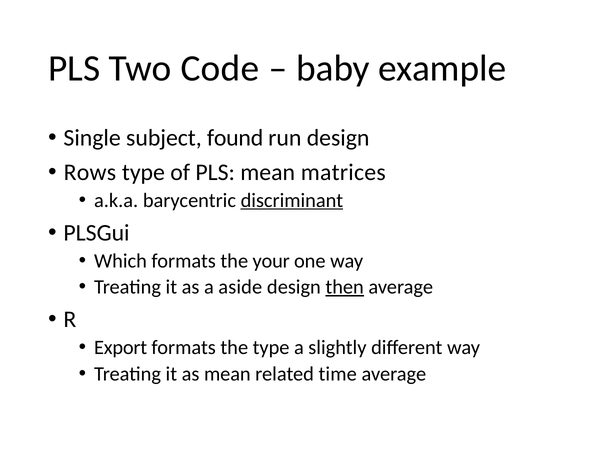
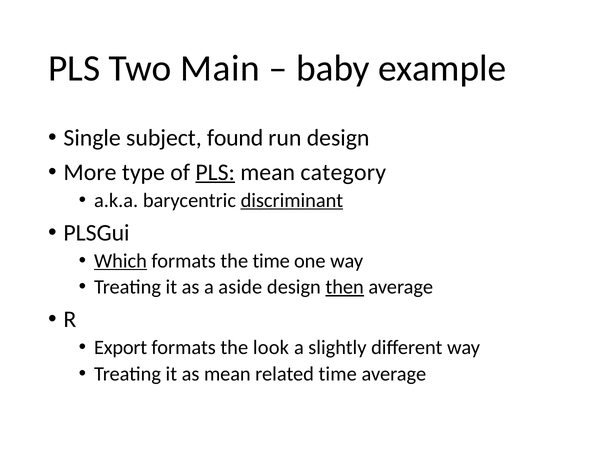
Code: Code -> Main
Rows: Rows -> More
PLS at (215, 172) underline: none -> present
matrices: matrices -> category
Which underline: none -> present
the your: your -> time
the type: type -> look
